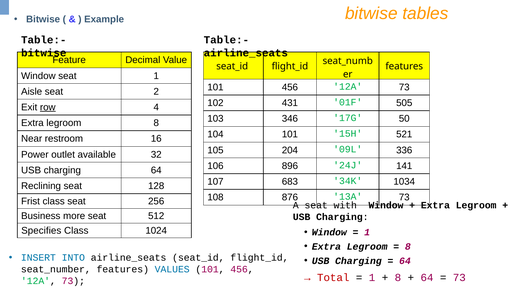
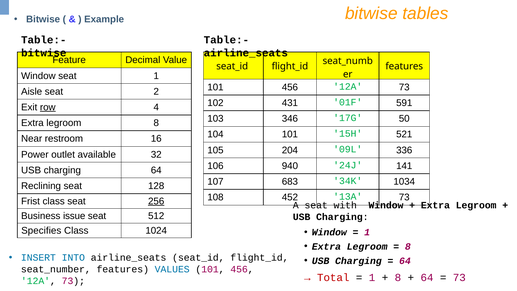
505: 505 -> 591
896: 896 -> 940
876: 876 -> 452
256 underline: none -> present
more: more -> issue
